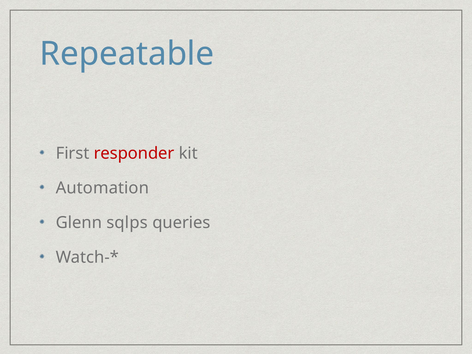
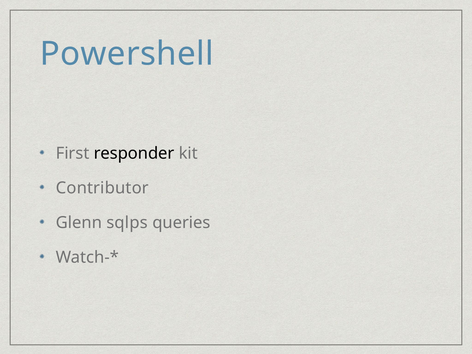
Repeatable: Repeatable -> Powershell
responder colour: red -> black
Automation: Automation -> Contributor
